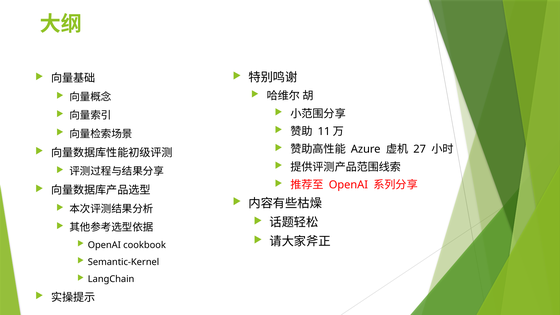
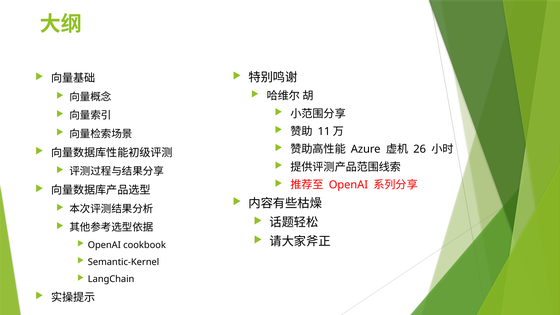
27: 27 -> 26
